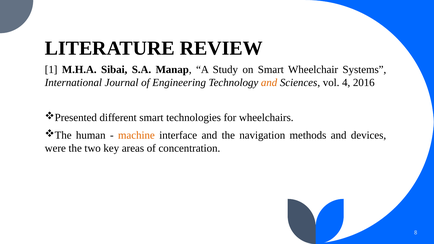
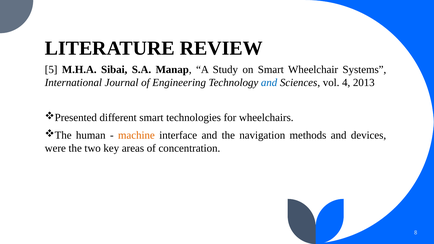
1: 1 -> 5
and at (269, 83) colour: orange -> blue
2016: 2016 -> 2013
